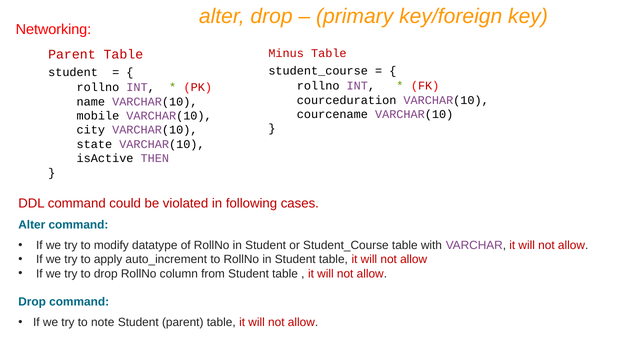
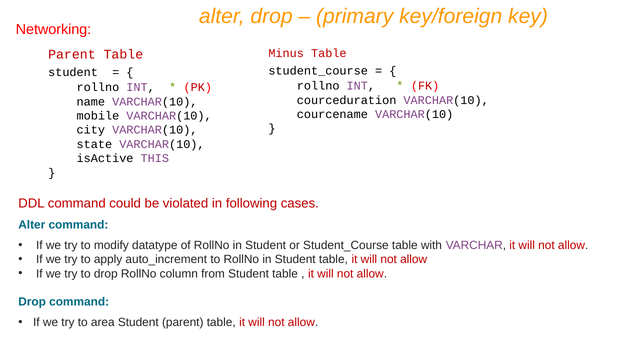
THEN: THEN -> THIS
note: note -> area
